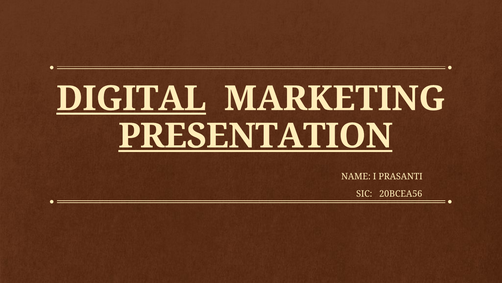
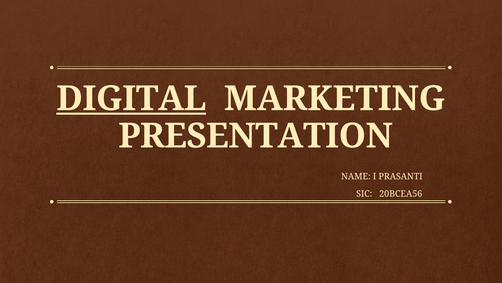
PRESENTATION underline: present -> none
